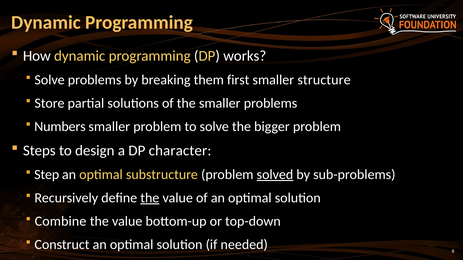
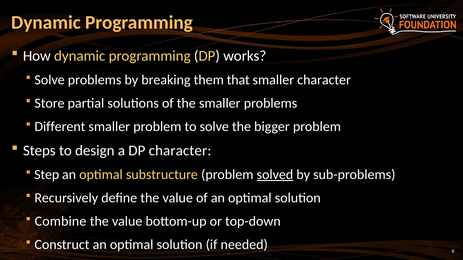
first: first -> that
smaller structure: structure -> character
Numbers: Numbers -> Different
the at (150, 198) underline: present -> none
